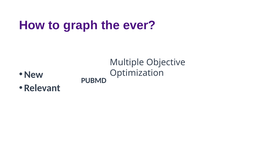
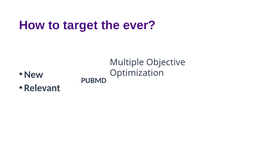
graph: graph -> target
